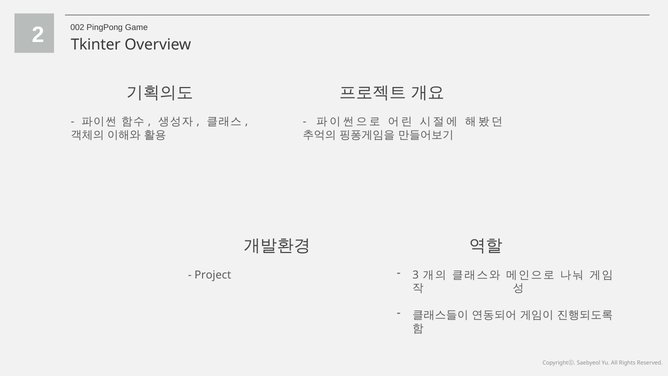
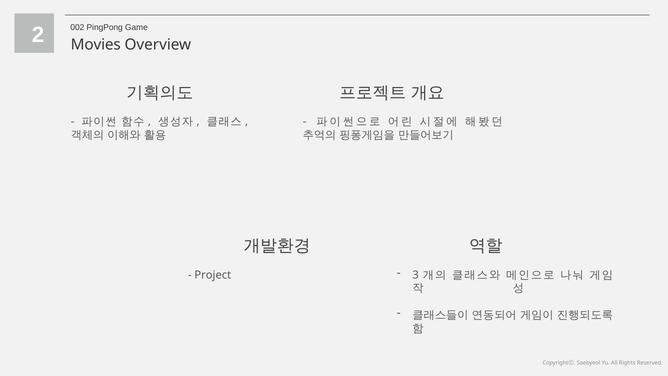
Tkinter: Tkinter -> Movies
